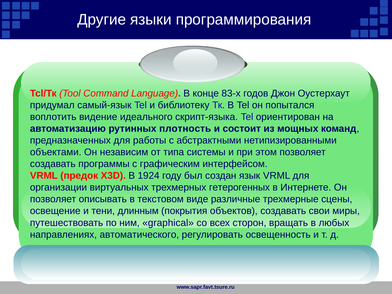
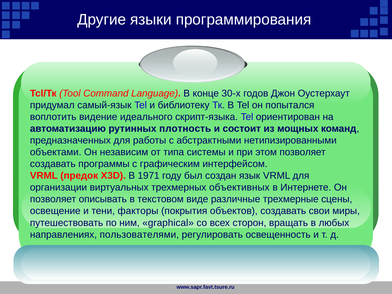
83-х: 83-х -> 30-х
1924: 1924 -> 1971
гетерогенных: гетерогенных -> объективных
длинным: длинным -> факторы
автоматического: автоматического -> пользователями
